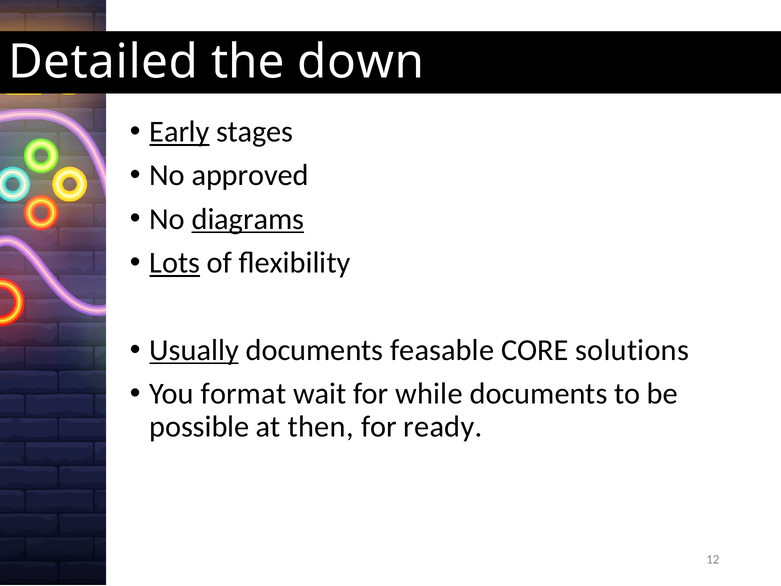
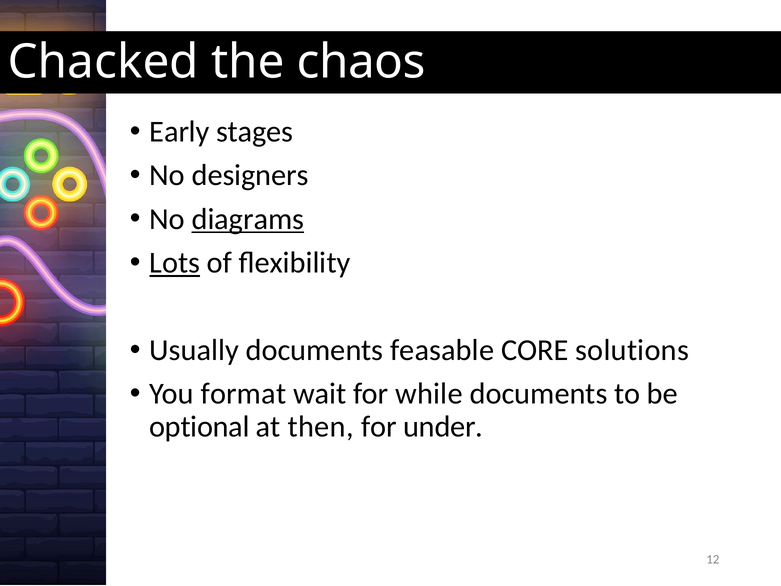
Detailed: Detailed -> Chacked
down: down -> chaos
Early underline: present -> none
approved: approved -> designers
Usually underline: present -> none
possible: possible -> optional
ready: ready -> under
